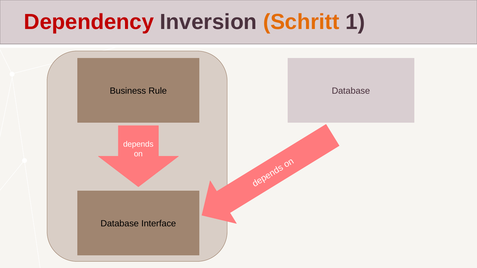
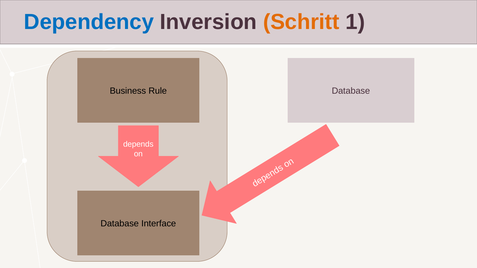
Dependency colour: red -> blue
